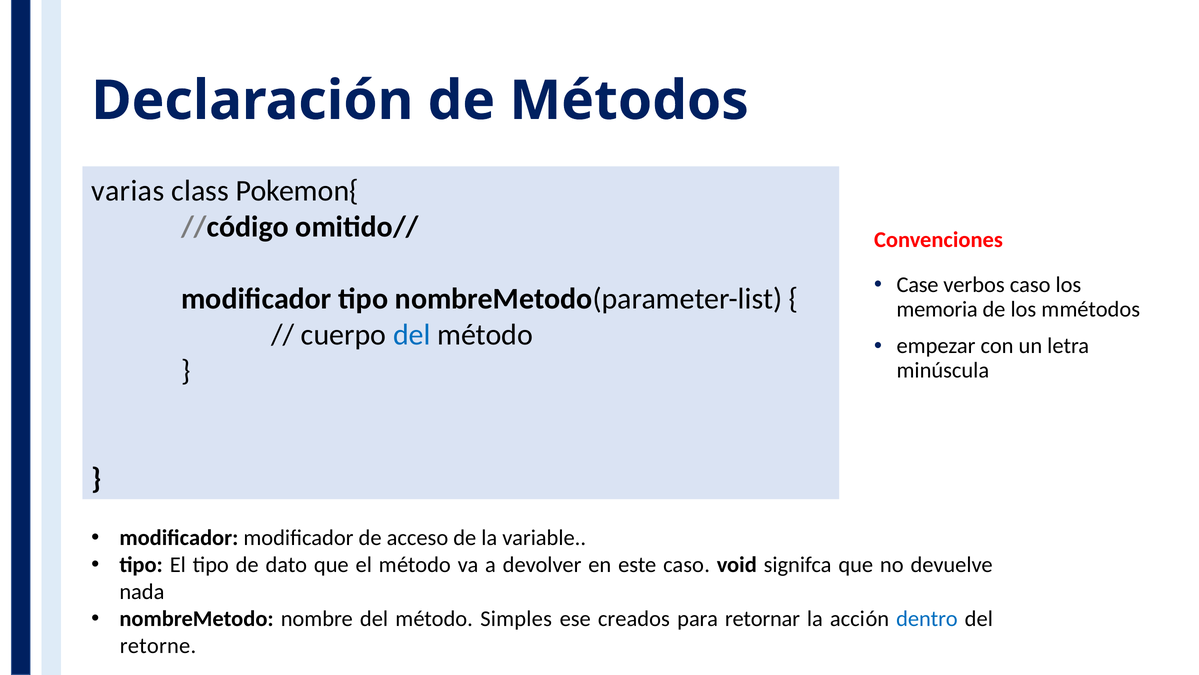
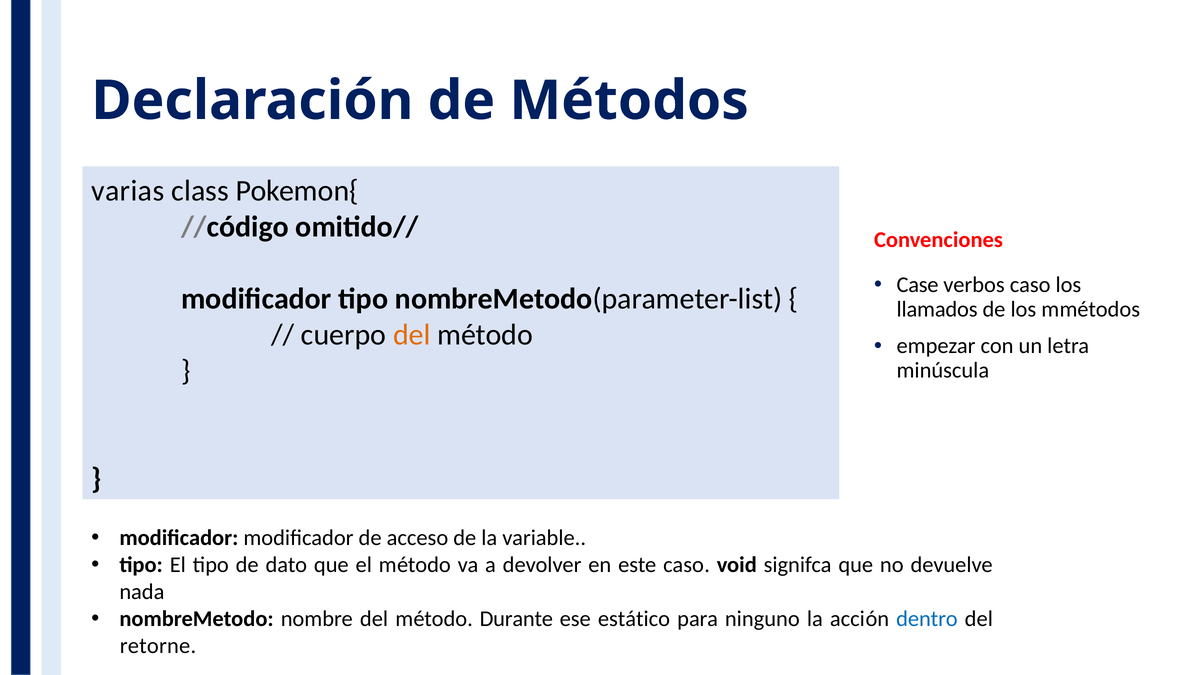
memoria: memoria -> llamados
del at (412, 335) colour: blue -> orange
Simples: Simples -> Durante
creados: creados -> estático
retornar: retornar -> ninguno
